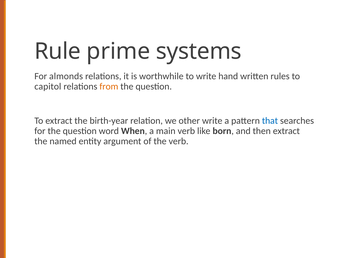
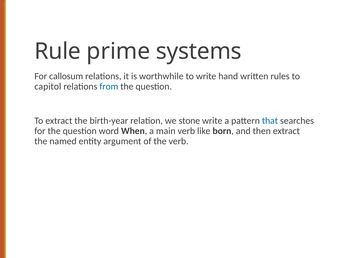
almonds: almonds -> callosum
from colour: orange -> blue
other: other -> stone
